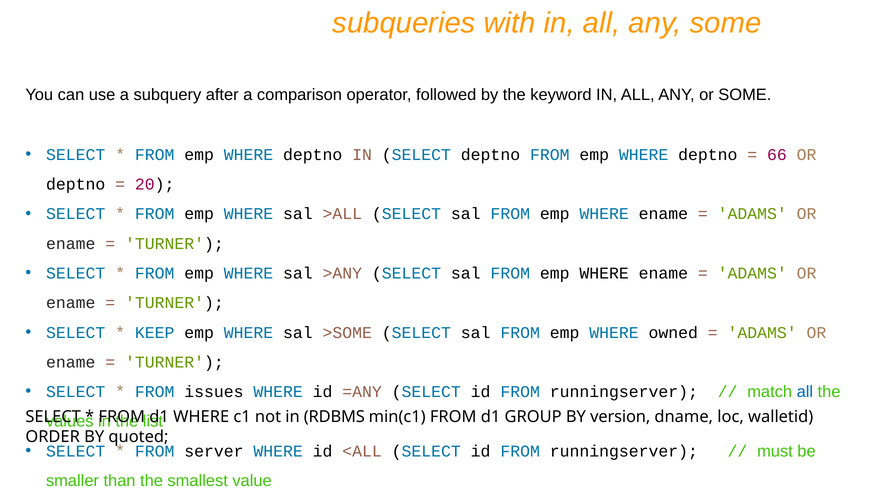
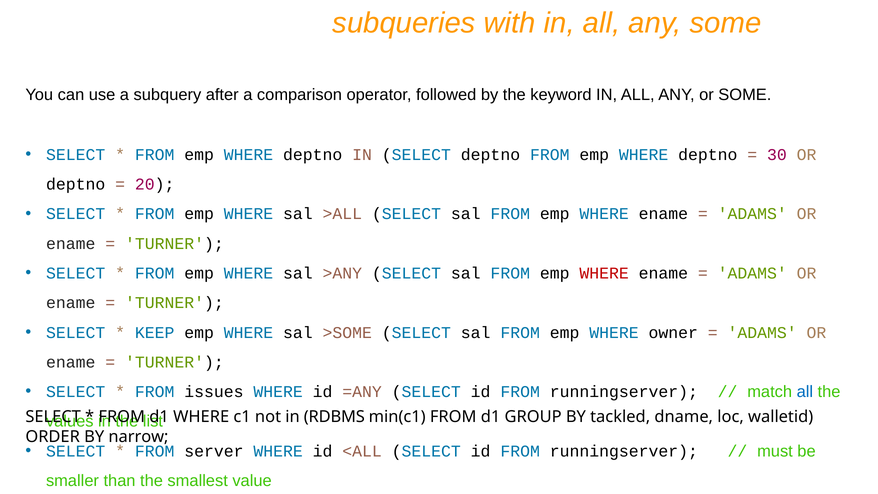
66: 66 -> 30
WHERE at (604, 273) colour: black -> red
owned: owned -> owner
version: version -> tackled
quoted: quoted -> narrow
